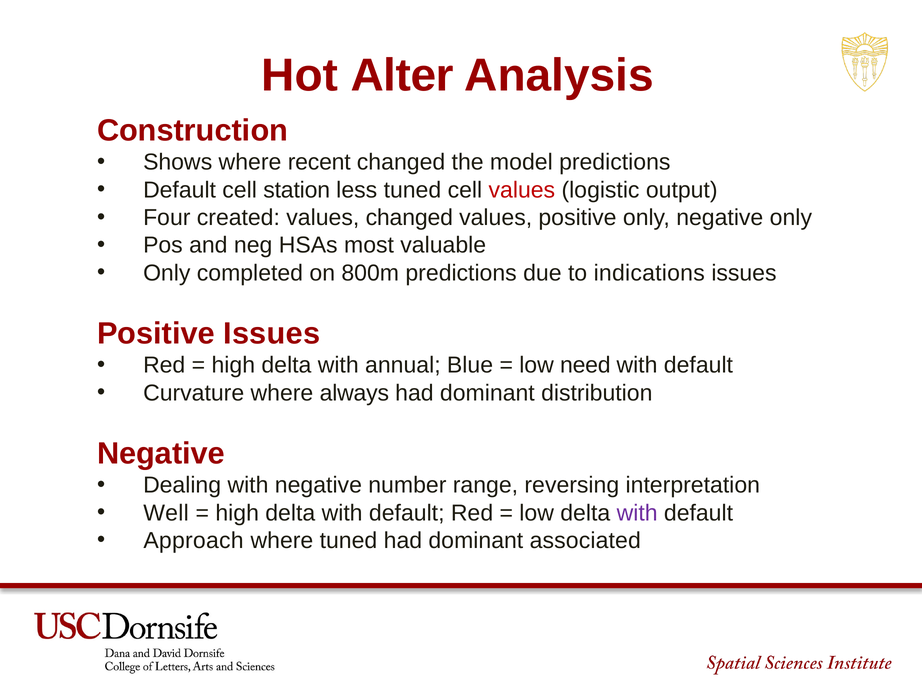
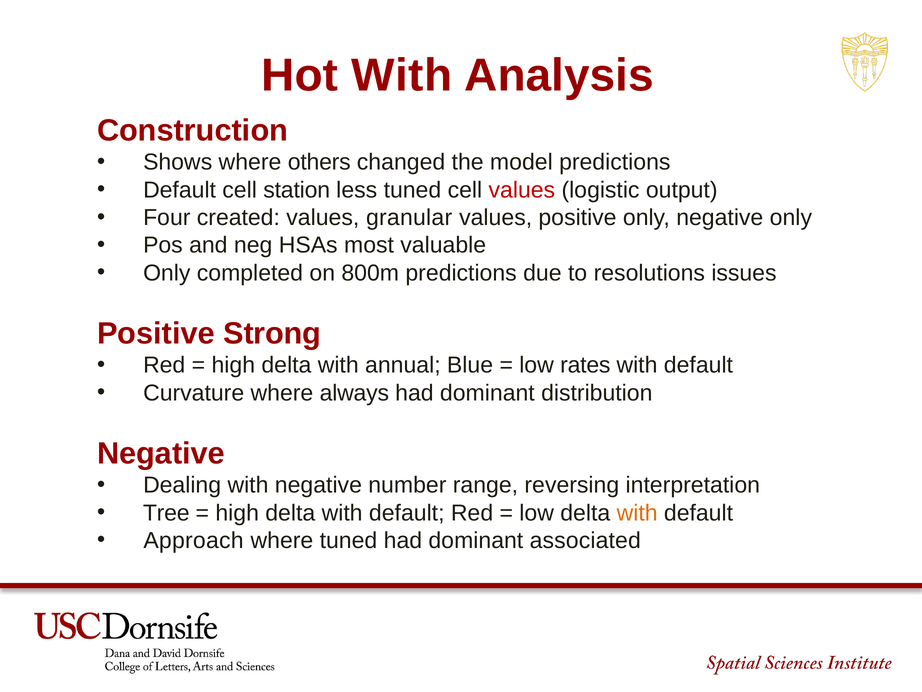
Hot Alter: Alter -> With
recent: recent -> others
values changed: changed -> granular
indications: indications -> resolutions
Positive Issues: Issues -> Strong
need: need -> rates
Well: Well -> Tree
with at (637, 513) colour: purple -> orange
